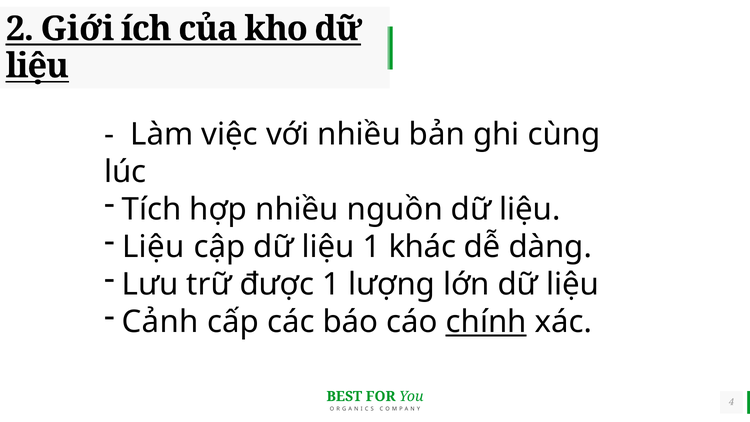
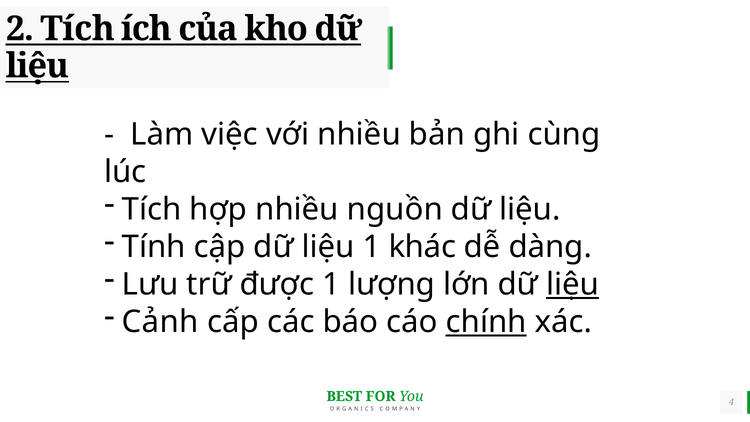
2 Giới: Giới -> Tích
Liệu at (153, 247): Liệu -> Tính
liệu at (573, 284) underline: none -> present
